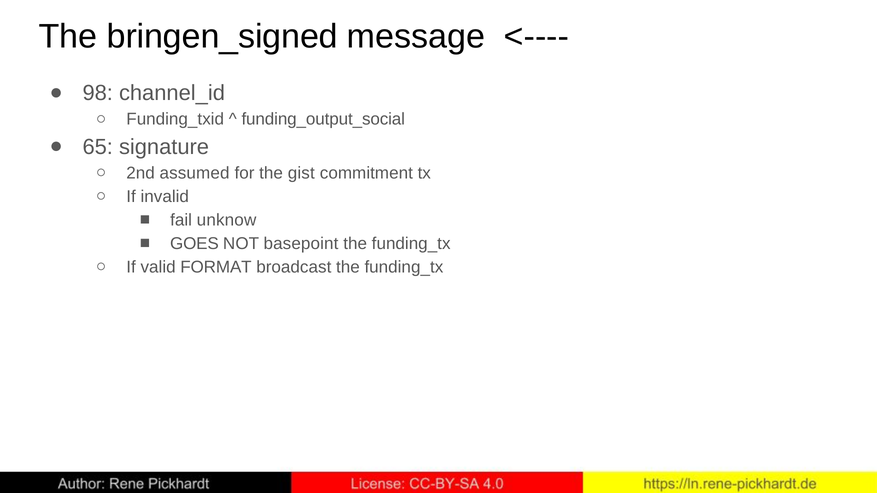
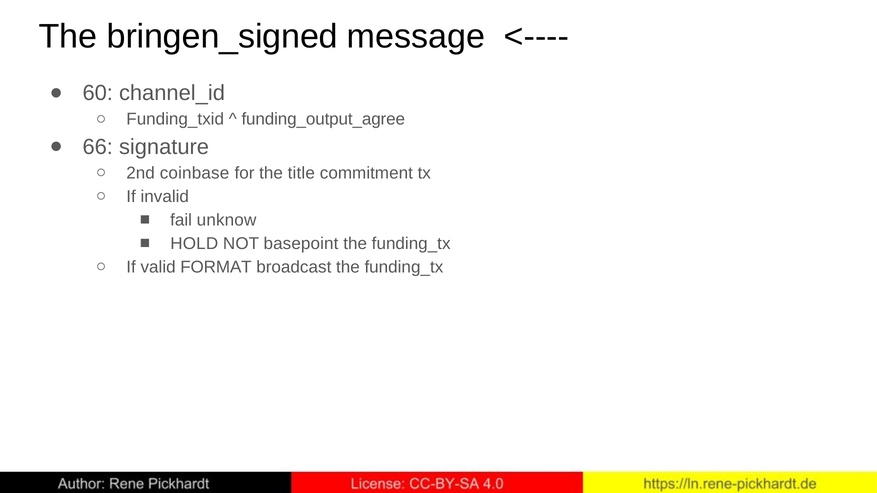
98: 98 -> 60
funding_output_social: funding_output_social -> funding_output_agree
65: 65 -> 66
assumed: assumed -> coinbase
gist: gist -> title
GOES: GOES -> HOLD
